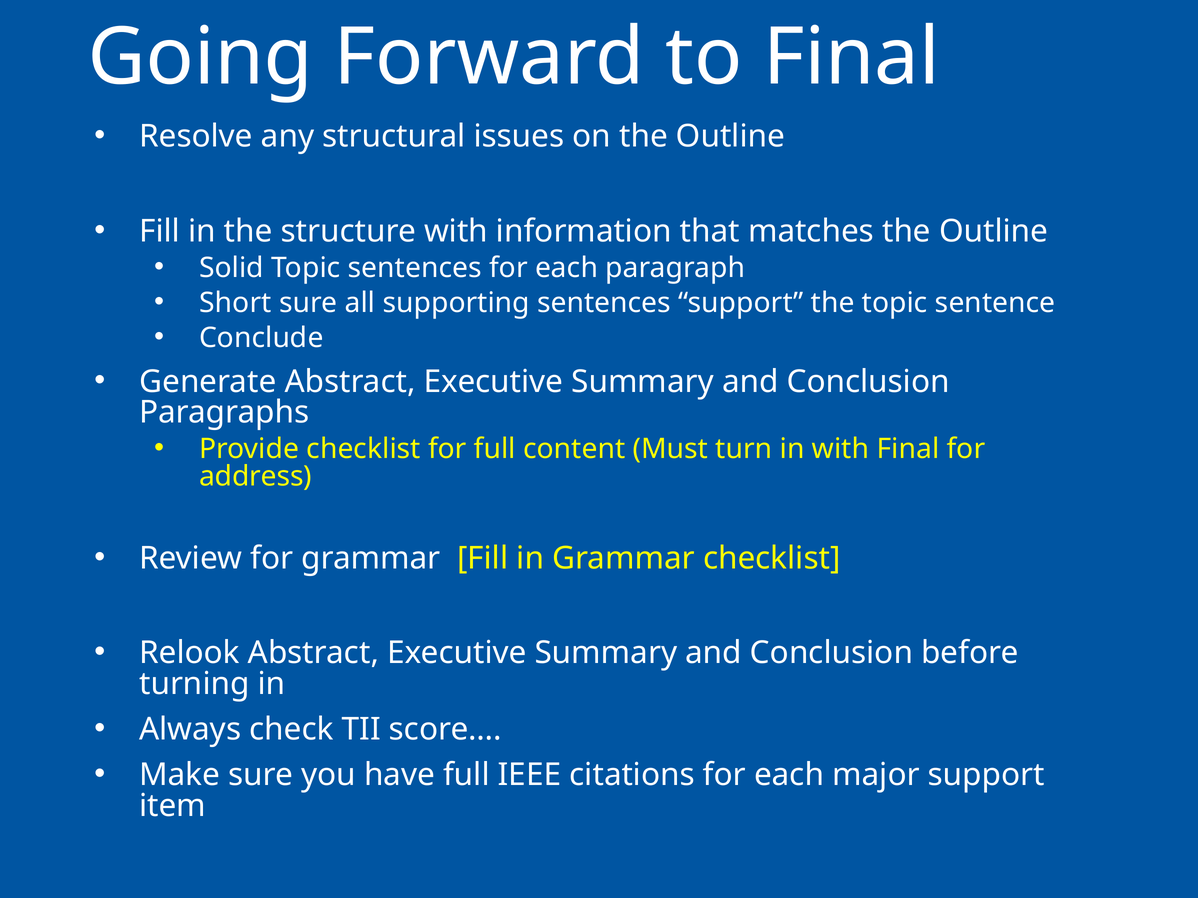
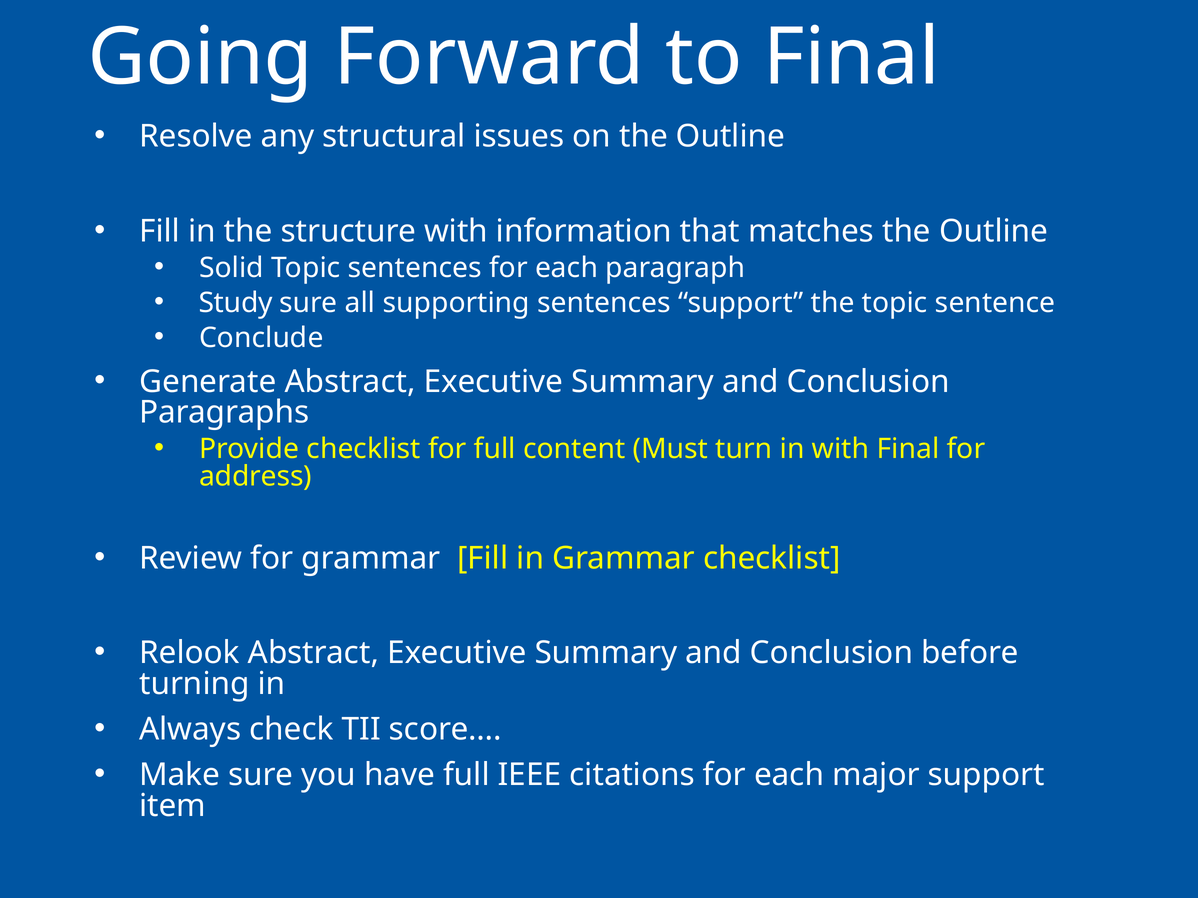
Short: Short -> Study
